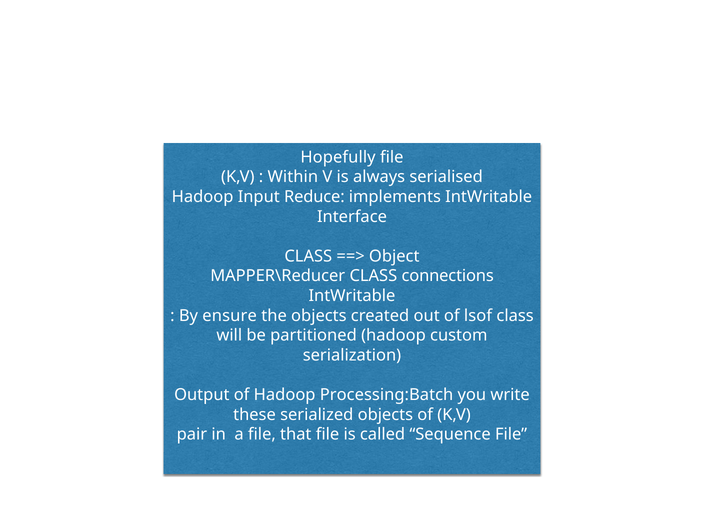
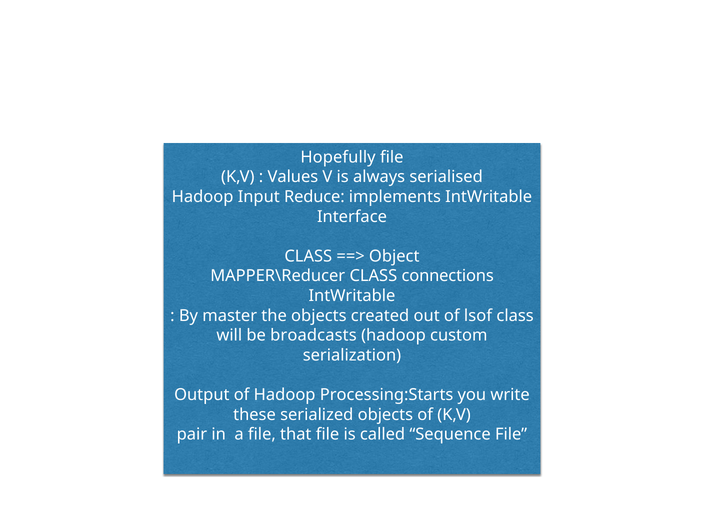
Within: Within -> Values
ensure: ensure -> master
partitioned: partitioned -> broadcasts
Processing:Batch: Processing:Batch -> Processing:Starts
